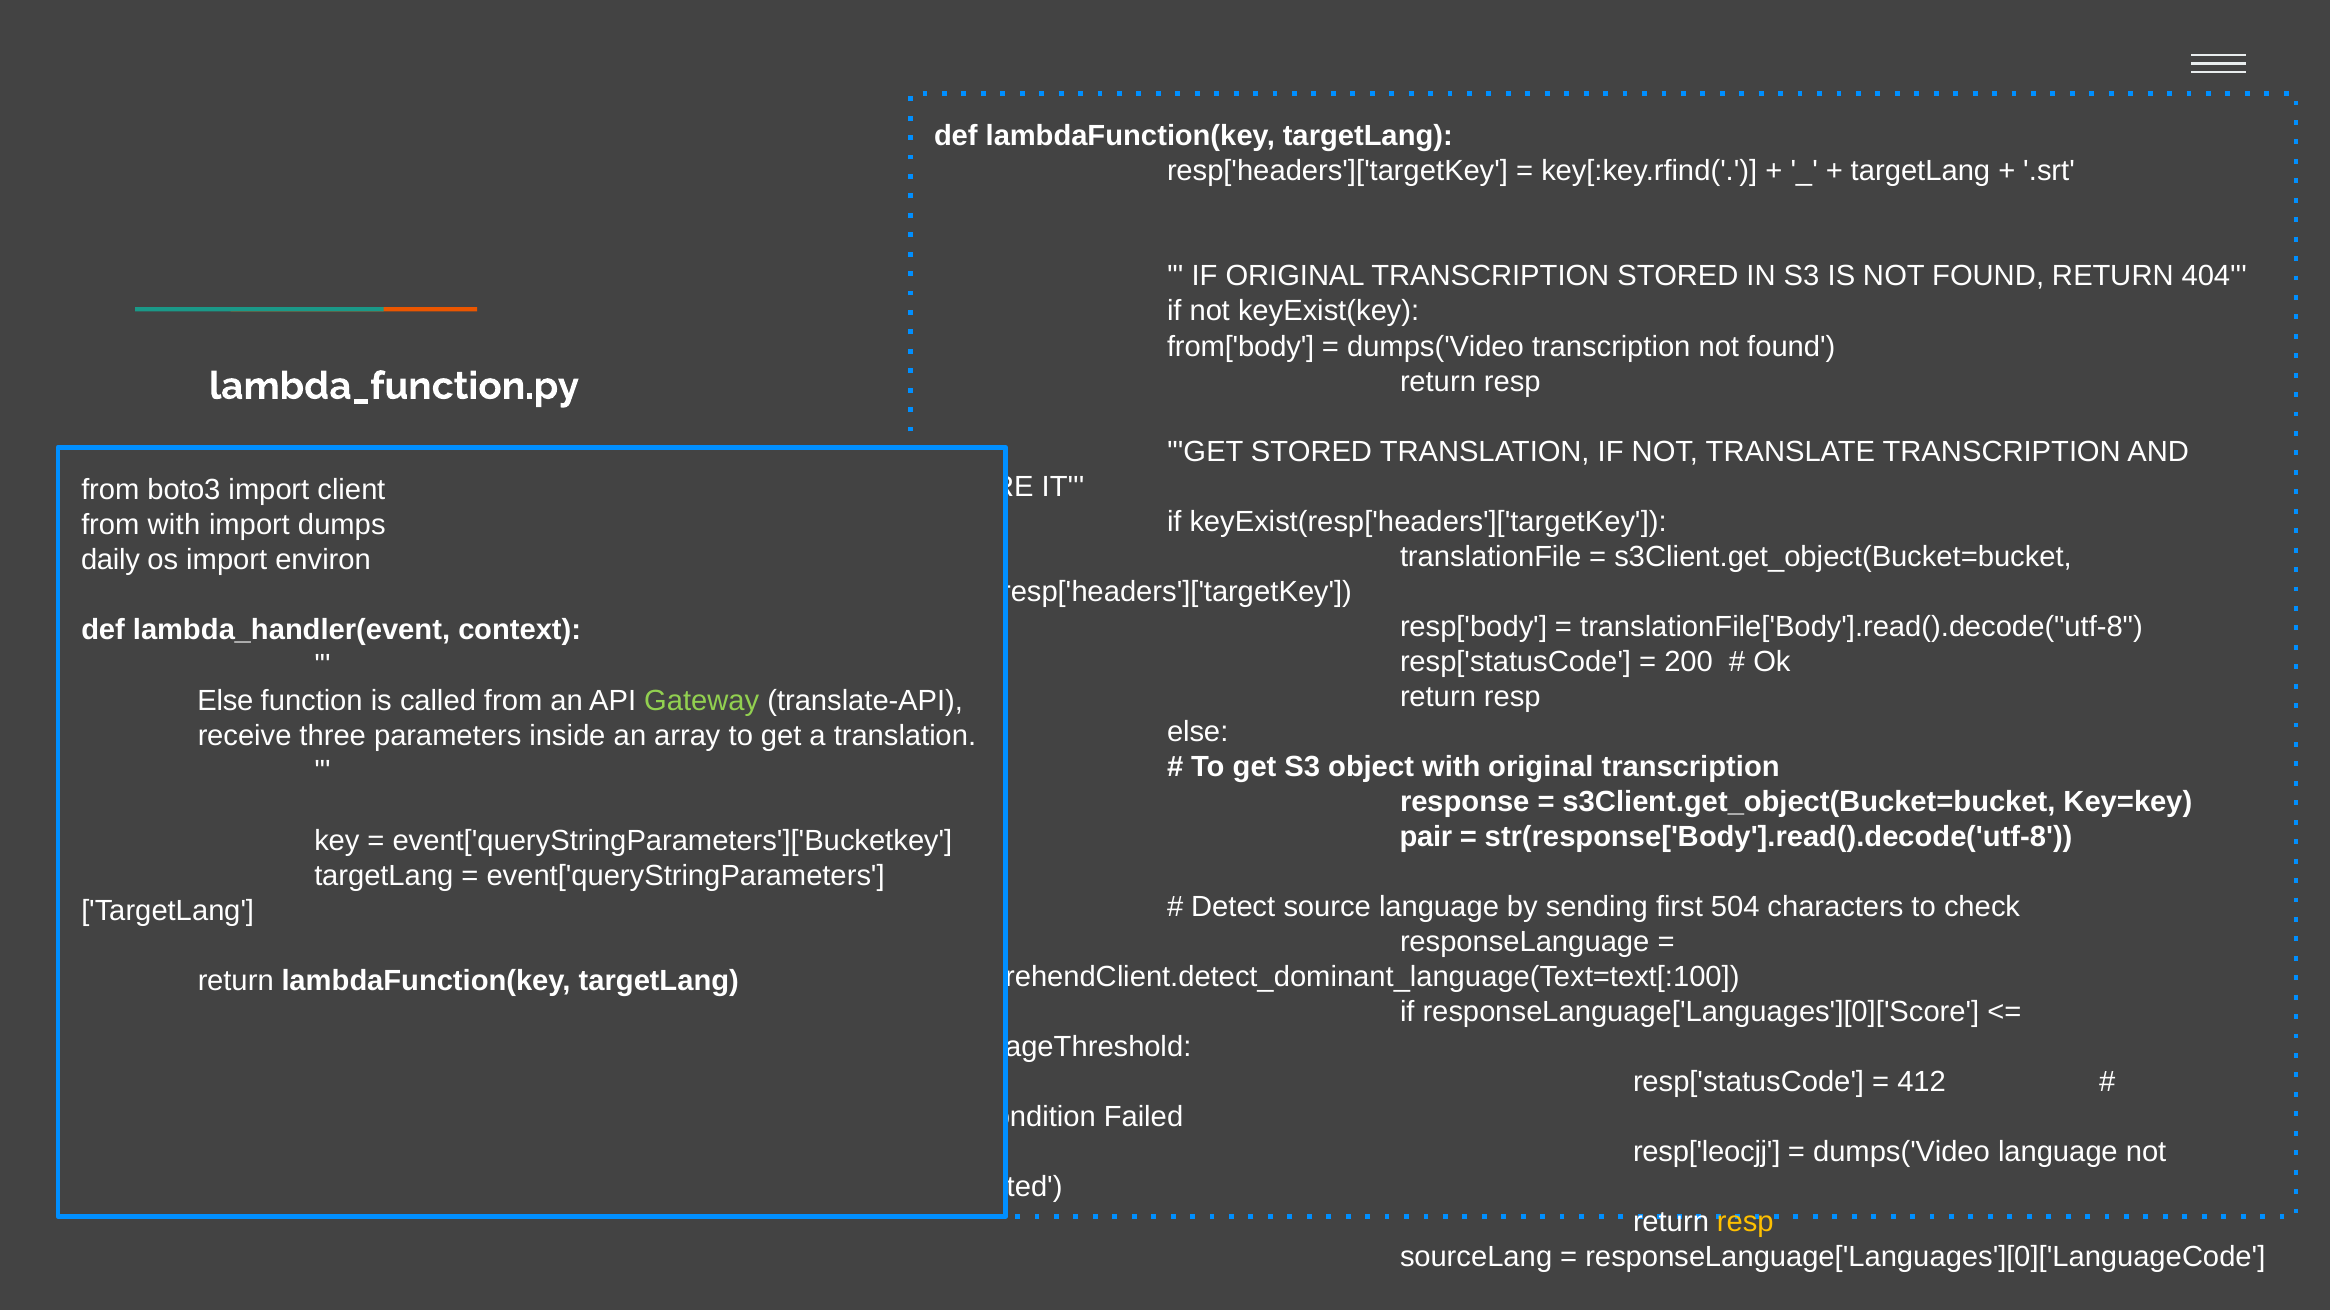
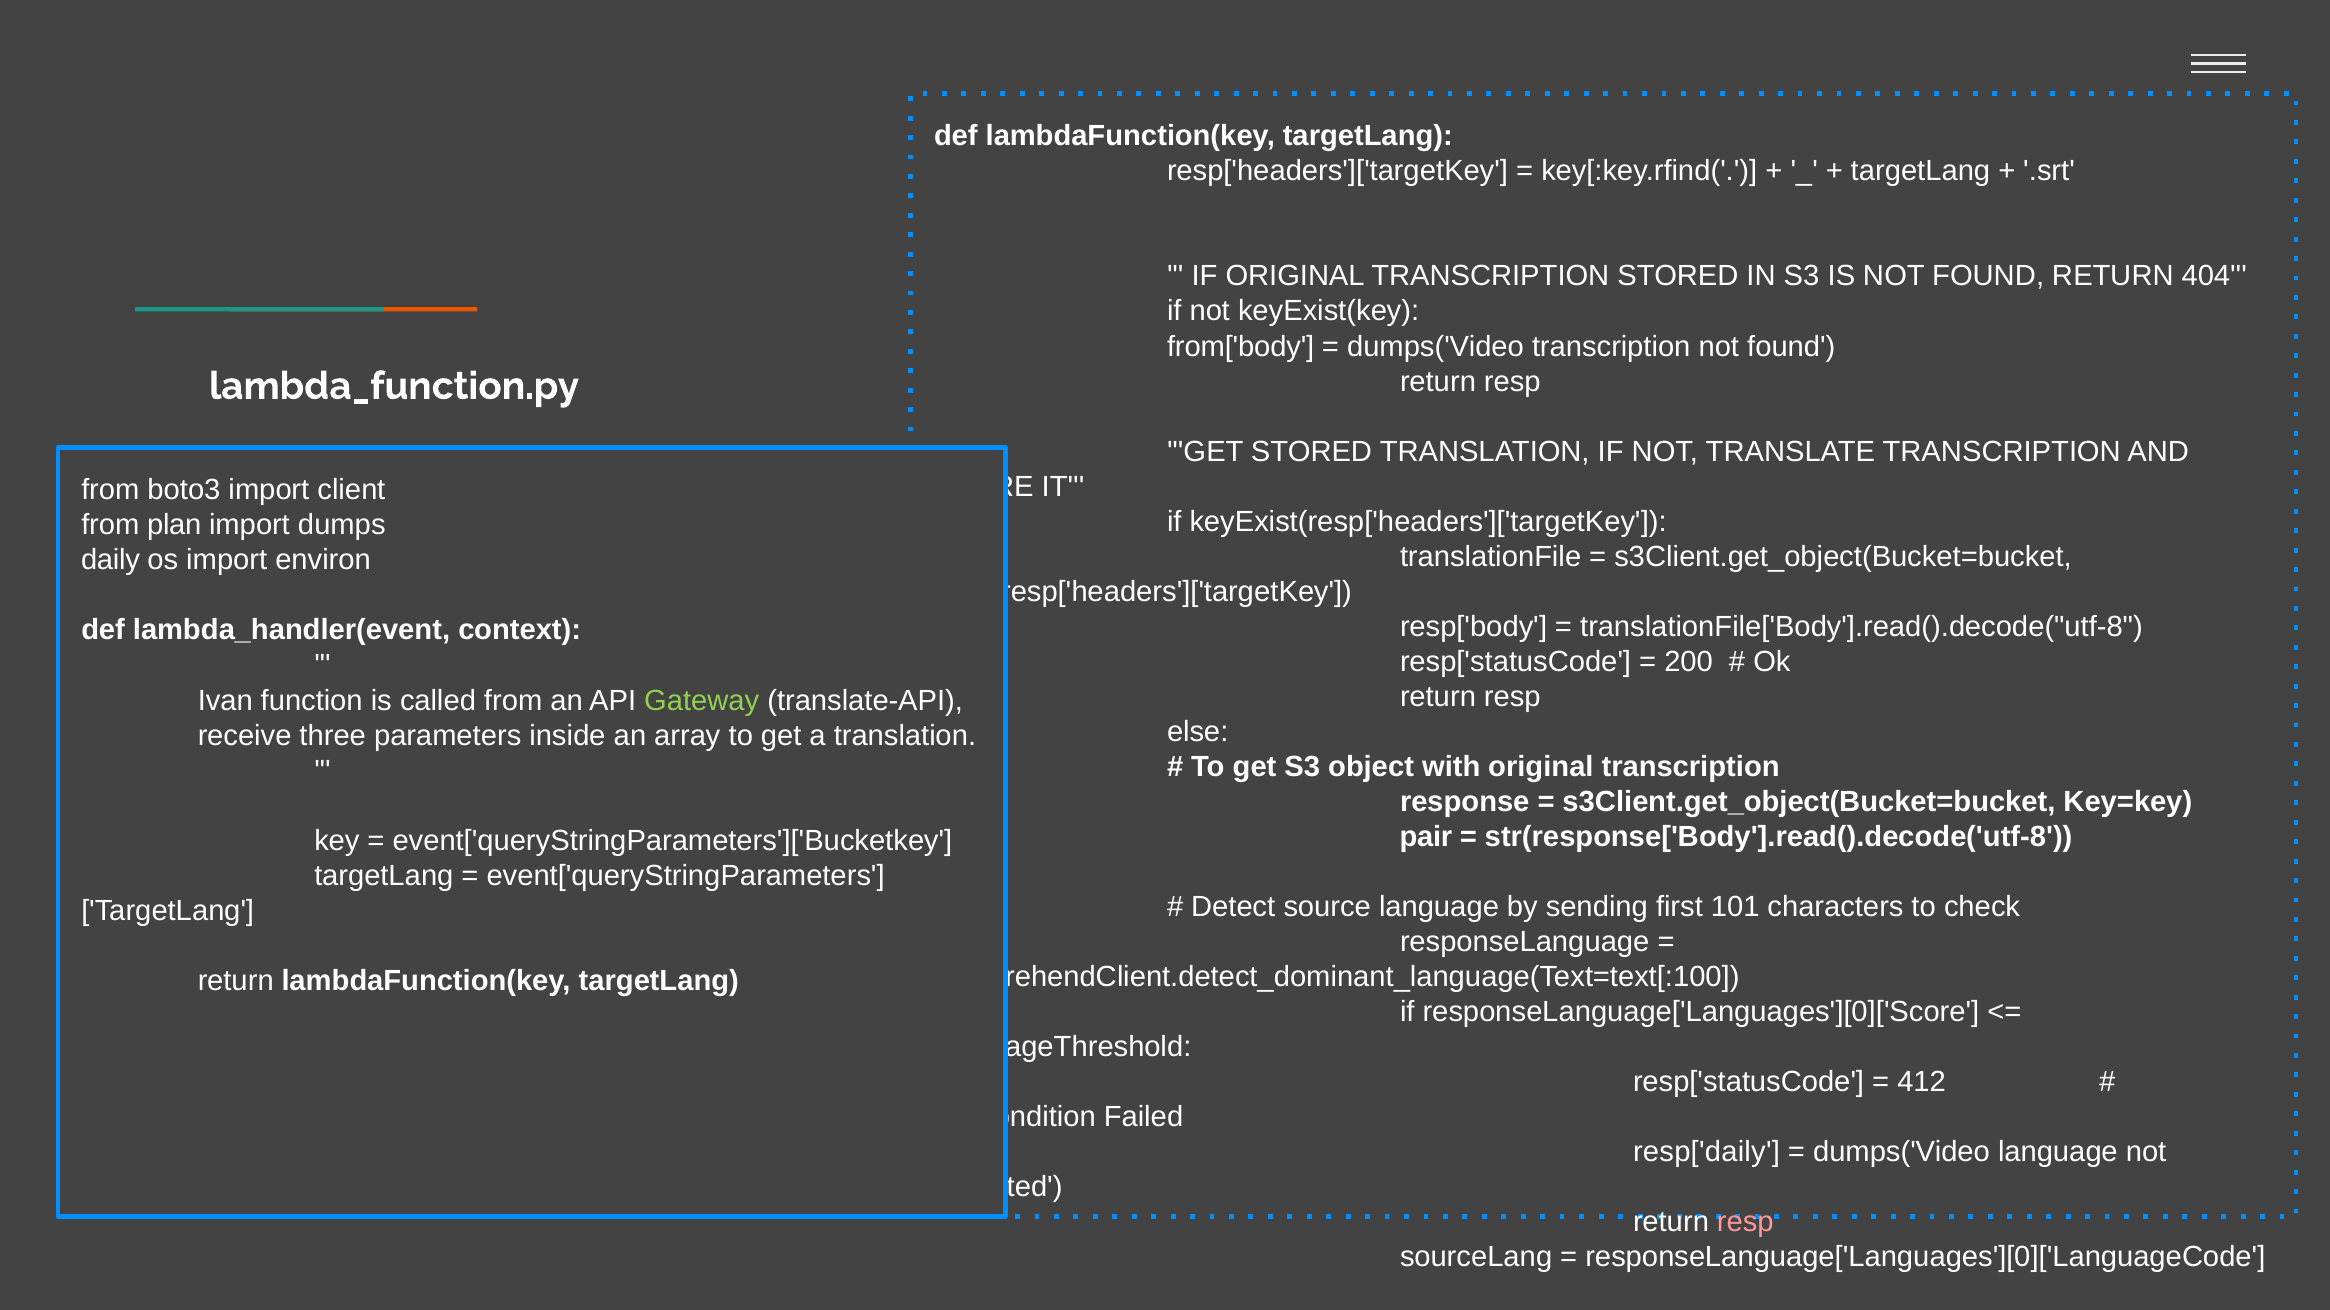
from with: with -> plan
Else at (225, 701): Else -> Ivan
504: 504 -> 101
resp['leocjj: resp['leocjj -> resp['daily
resp at (1745, 1223) colour: yellow -> pink
